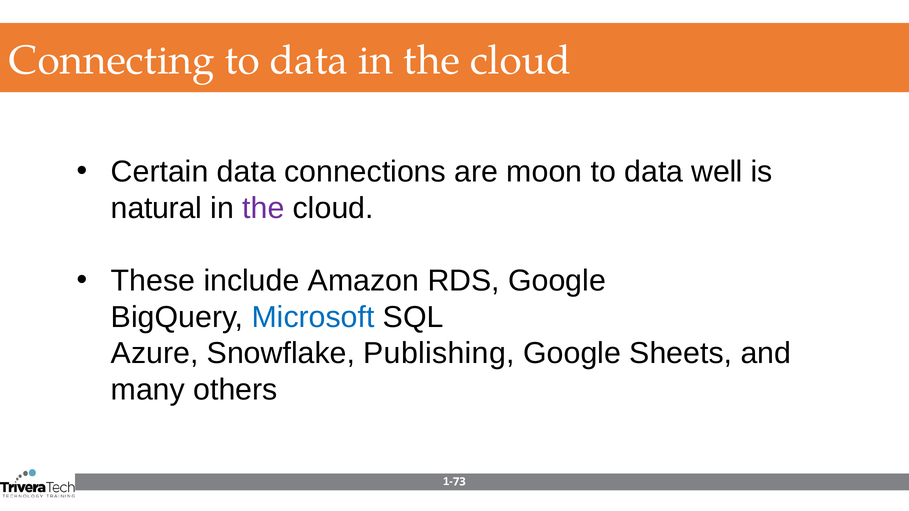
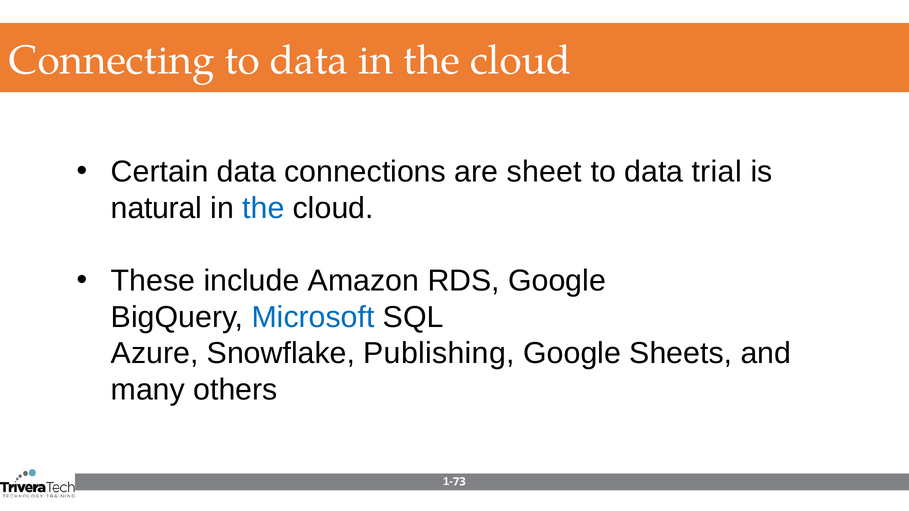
moon: moon -> sheet
well: well -> trial
the at (263, 208) colour: purple -> blue
